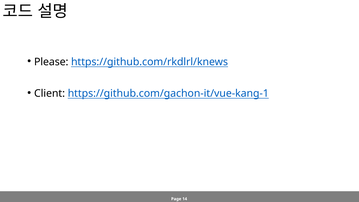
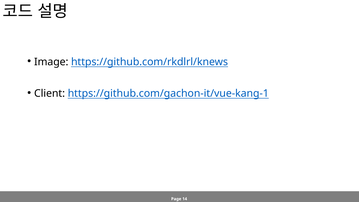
Please: Please -> Image
